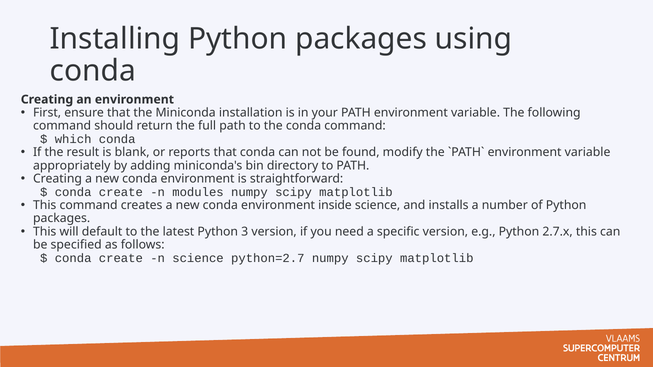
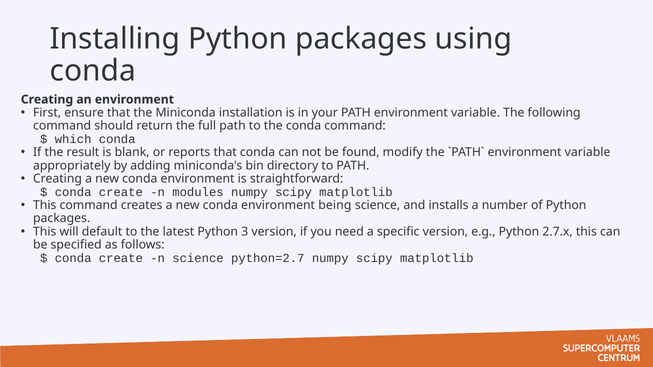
inside: inside -> being
